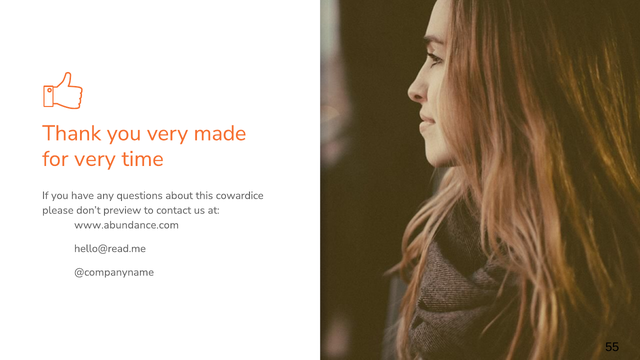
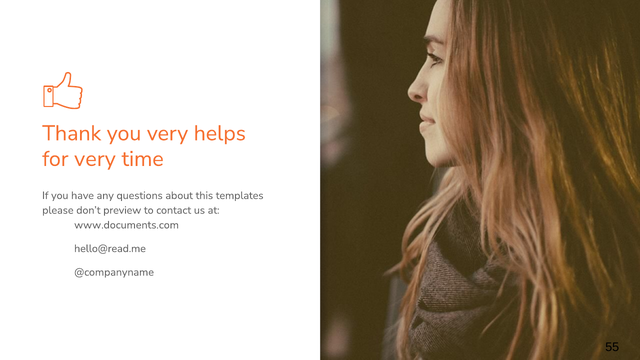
made: made -> helps
cowardice: cowardice -> templates
www.abundance.com: www.abundance.com -> www.documents.com
